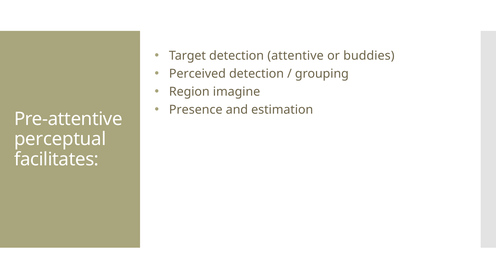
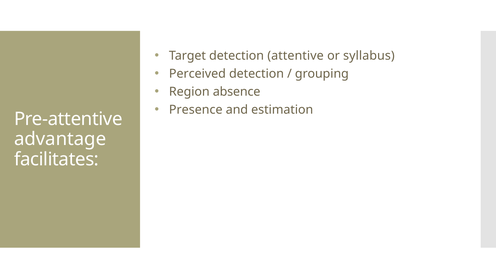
buddies: buddies -> syllabus
imagine: imagine -> absence
perceptual: perceptual -> advantage
